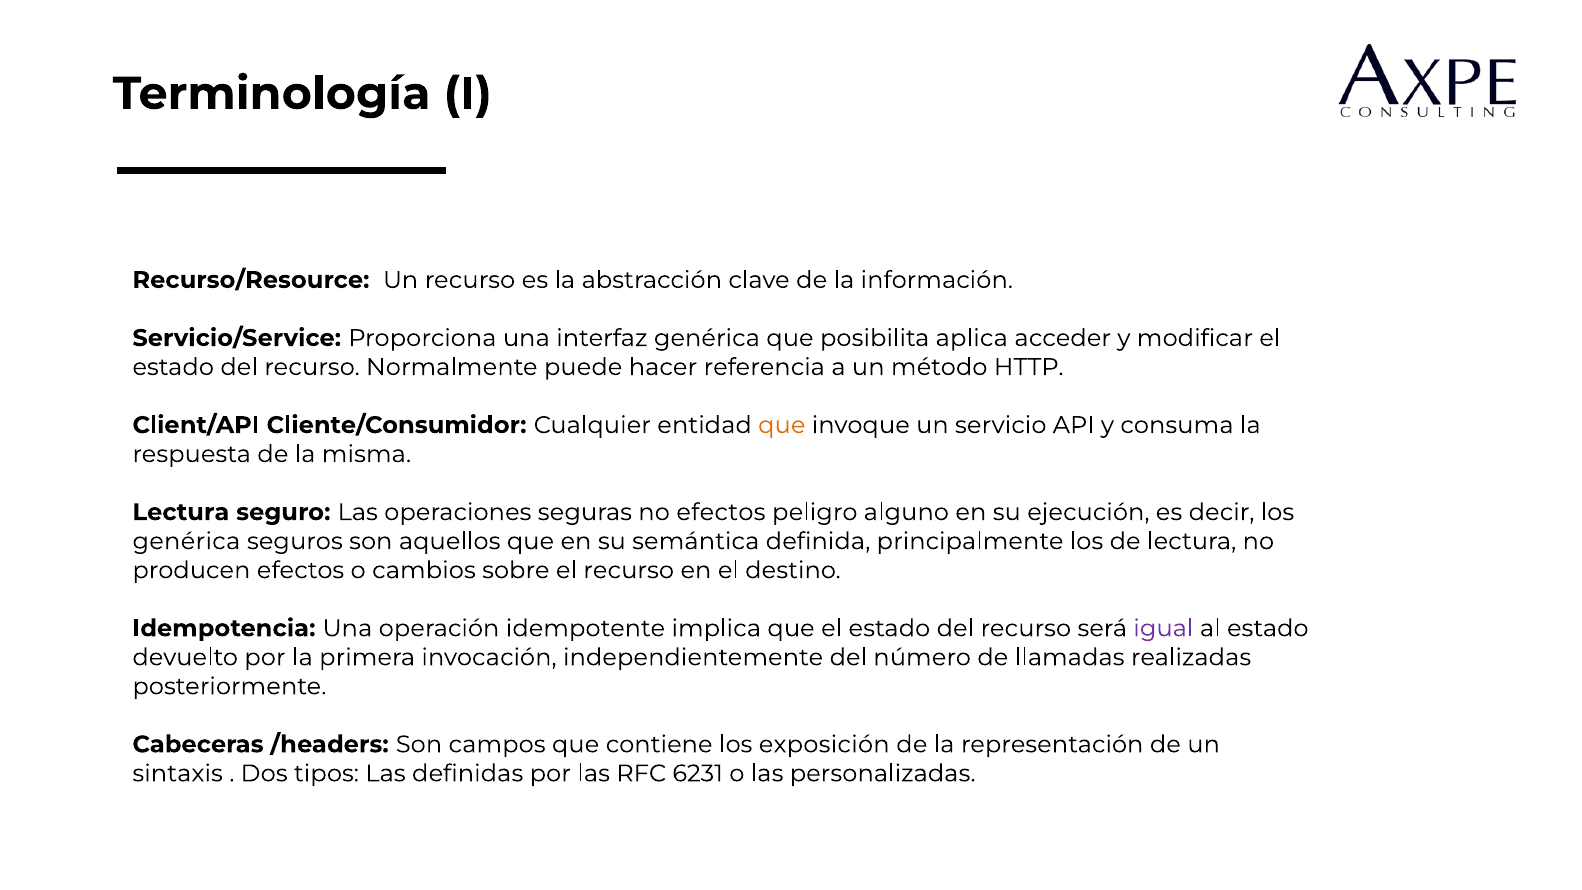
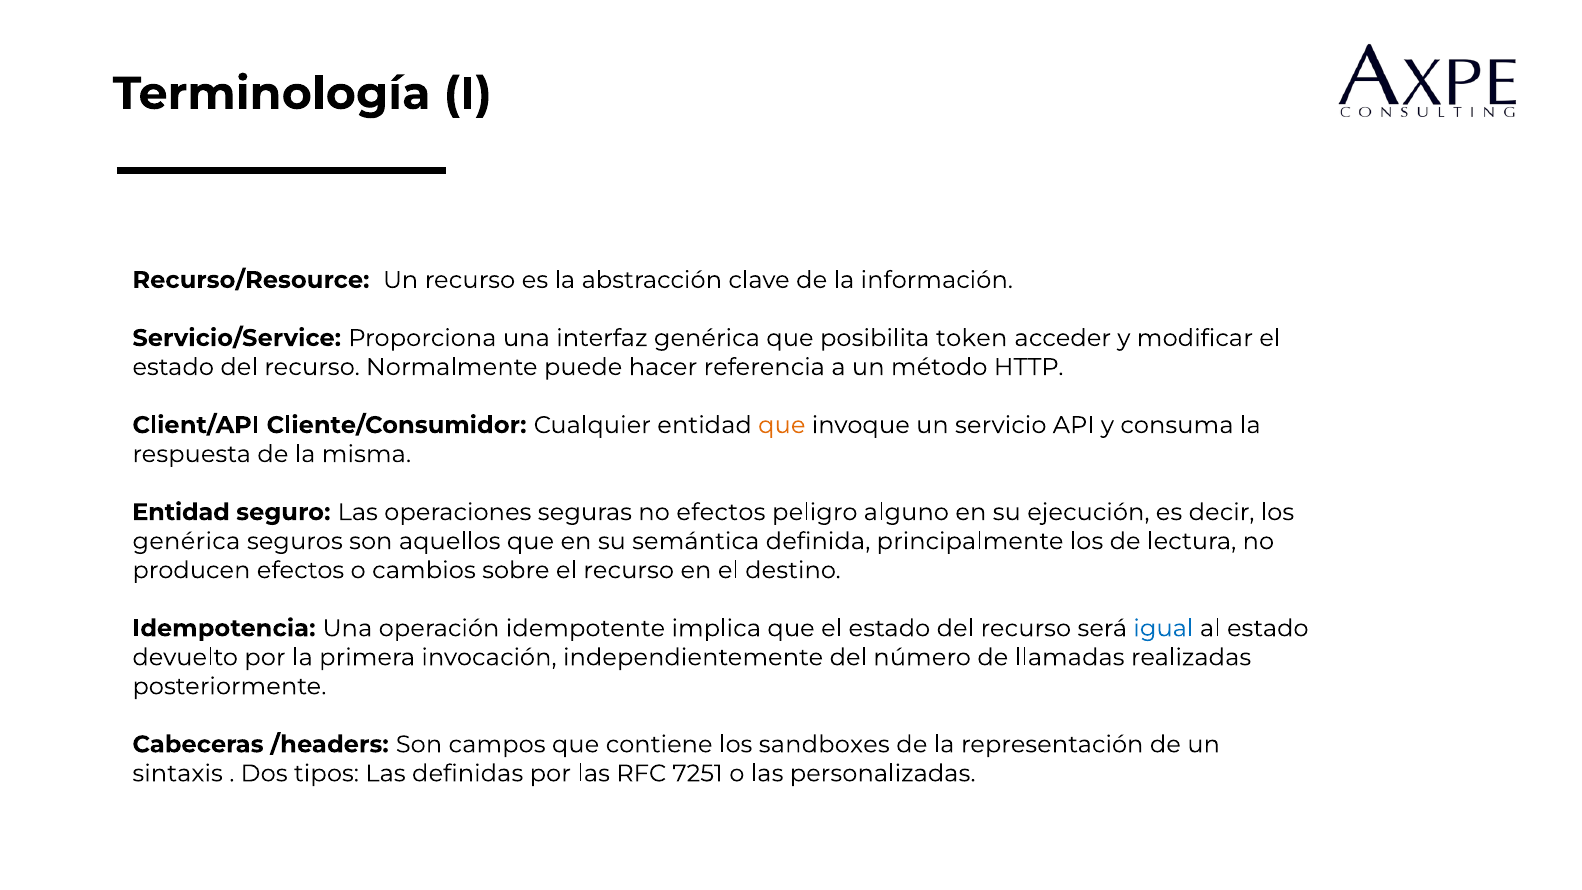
aplica: aplica -> token
Lectura at (181, 512): Lectura -> Entidad
igual colour: purple -> blue
exposición: exposición -> sandboxes
6231: 6231 -> 7251
